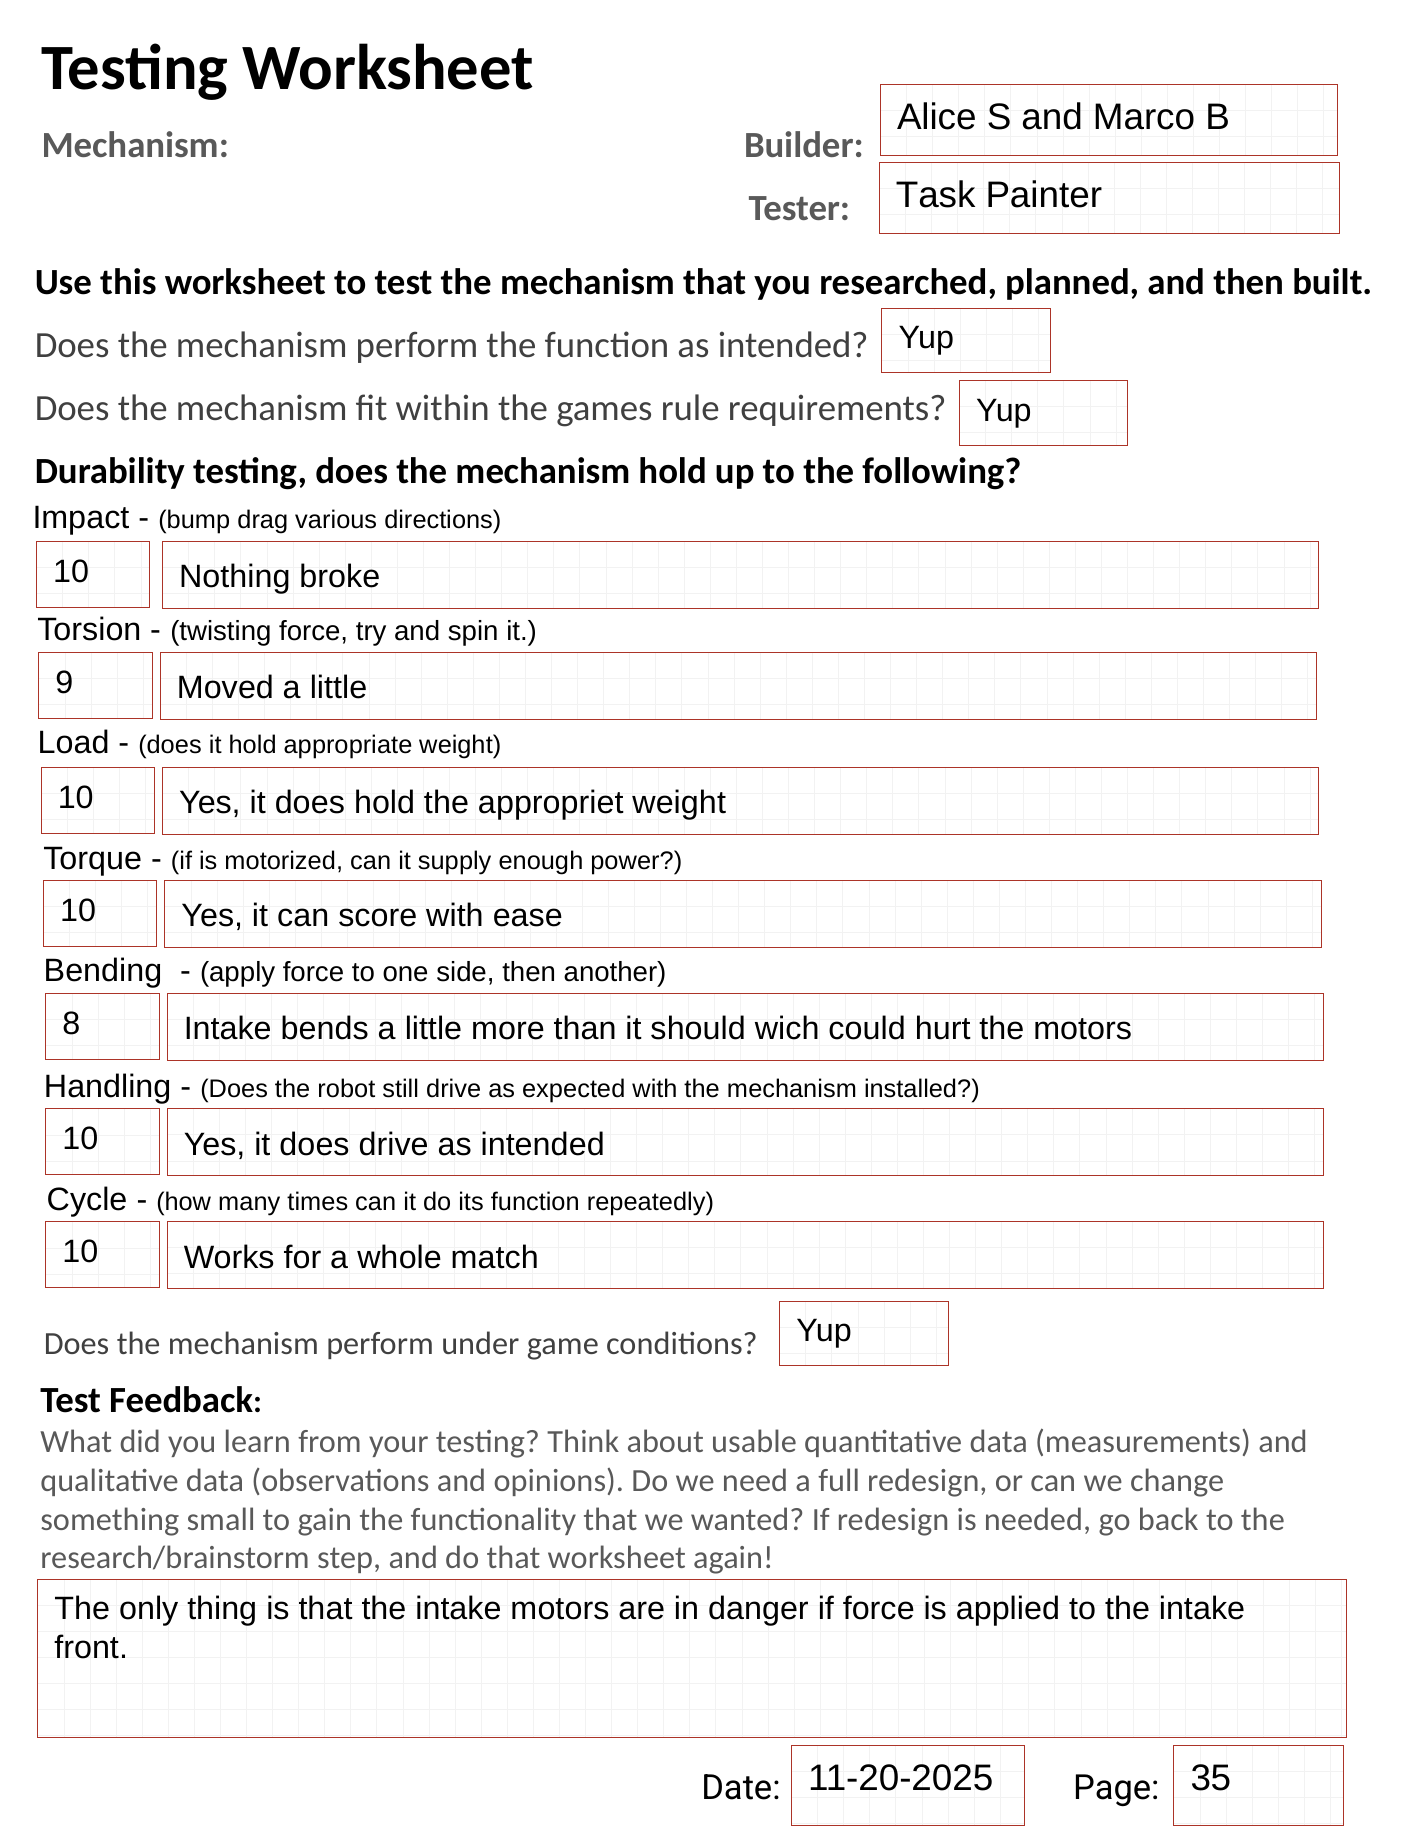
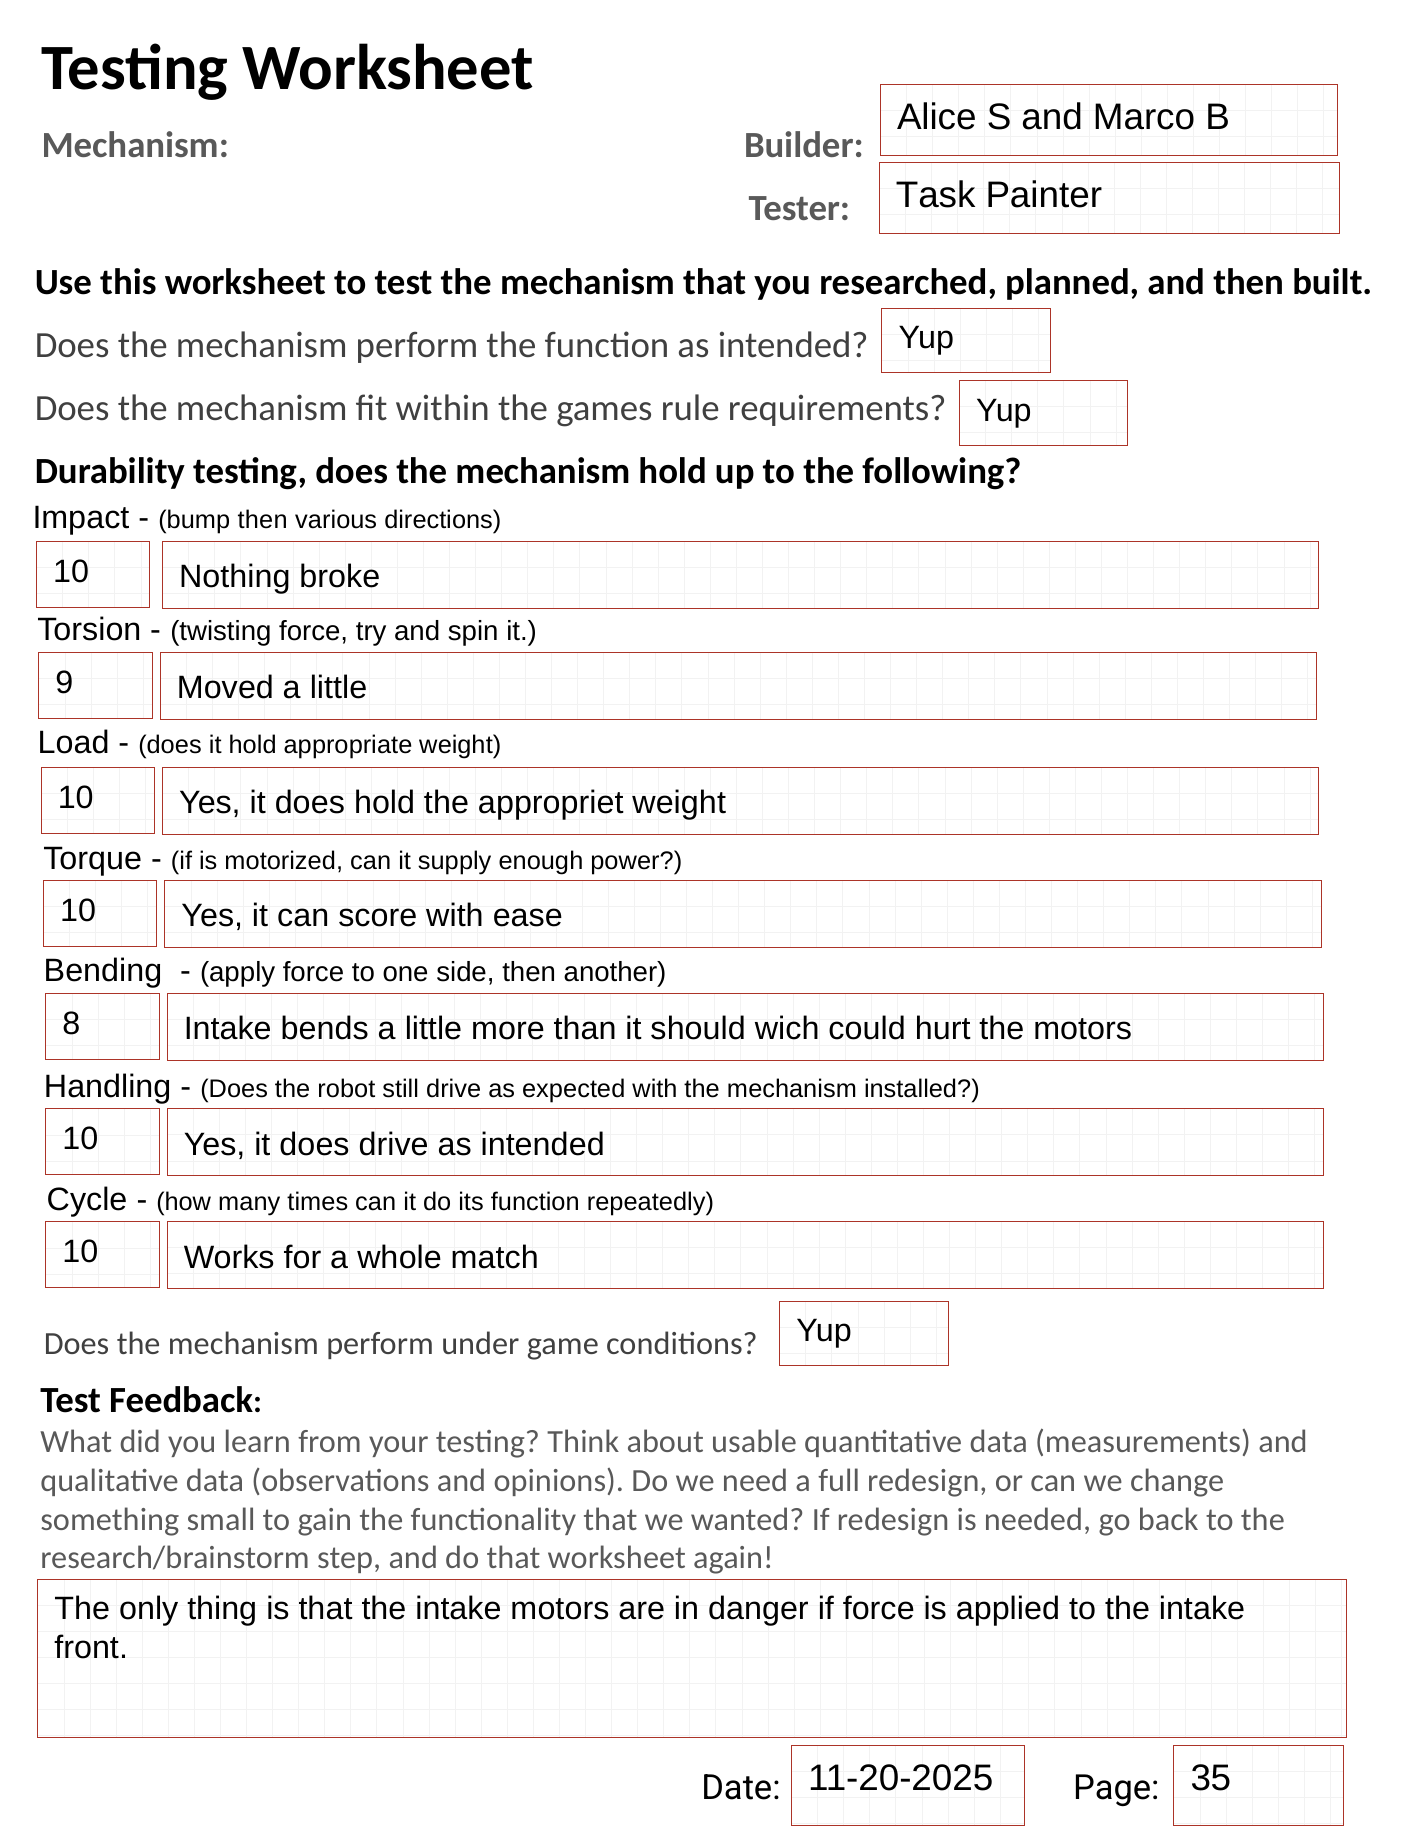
bump drag: drag -> then
